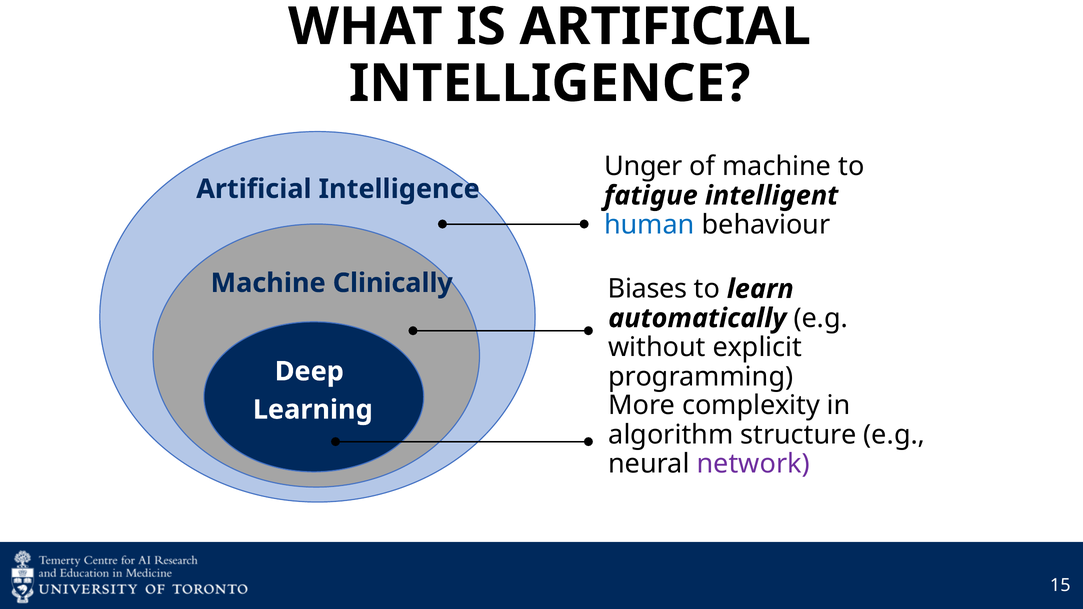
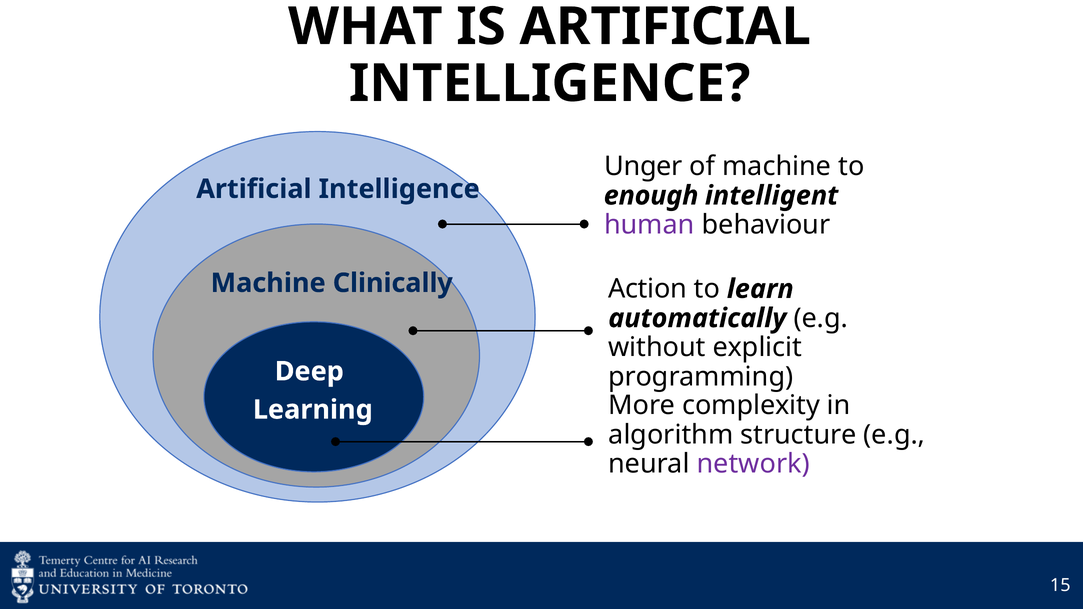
fatigue: fatigue -> enough
human colour: blue -> purple
Biases: Biases -> Action
